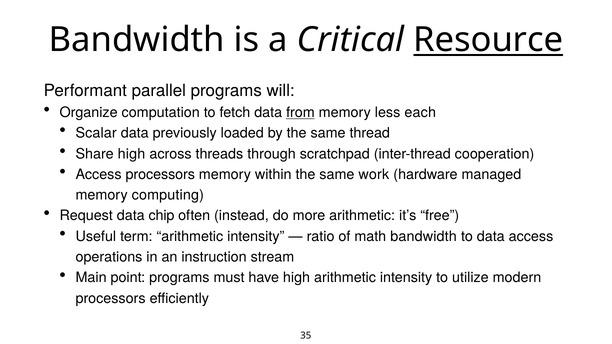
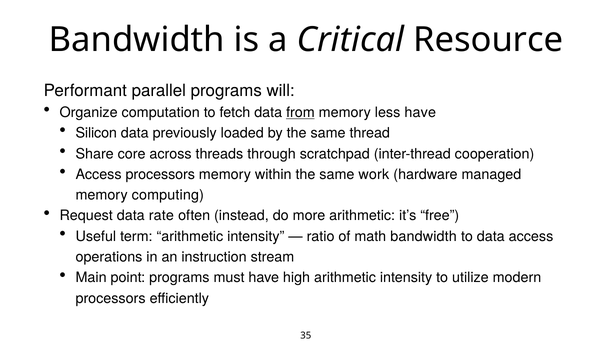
Resource underline: present -> none
less each: each -> have
Scalar: Scalar -> Silicon
Share high: high -> core
chip: chip -> rate
